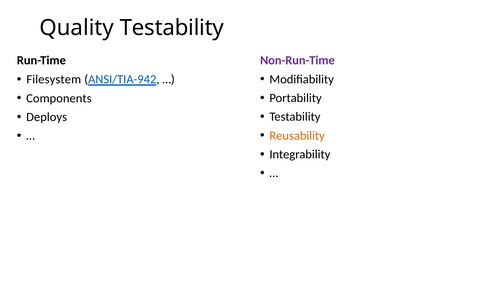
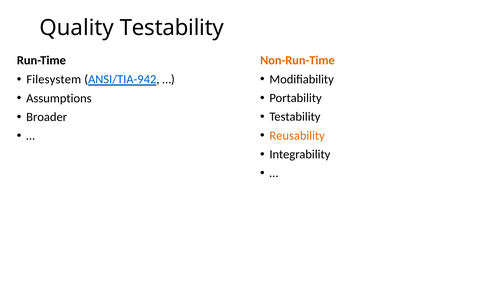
Non-Run-Time colour: purple -> orange
Components: Components -> Assumptions
Deploys: Deploys -> Broader
